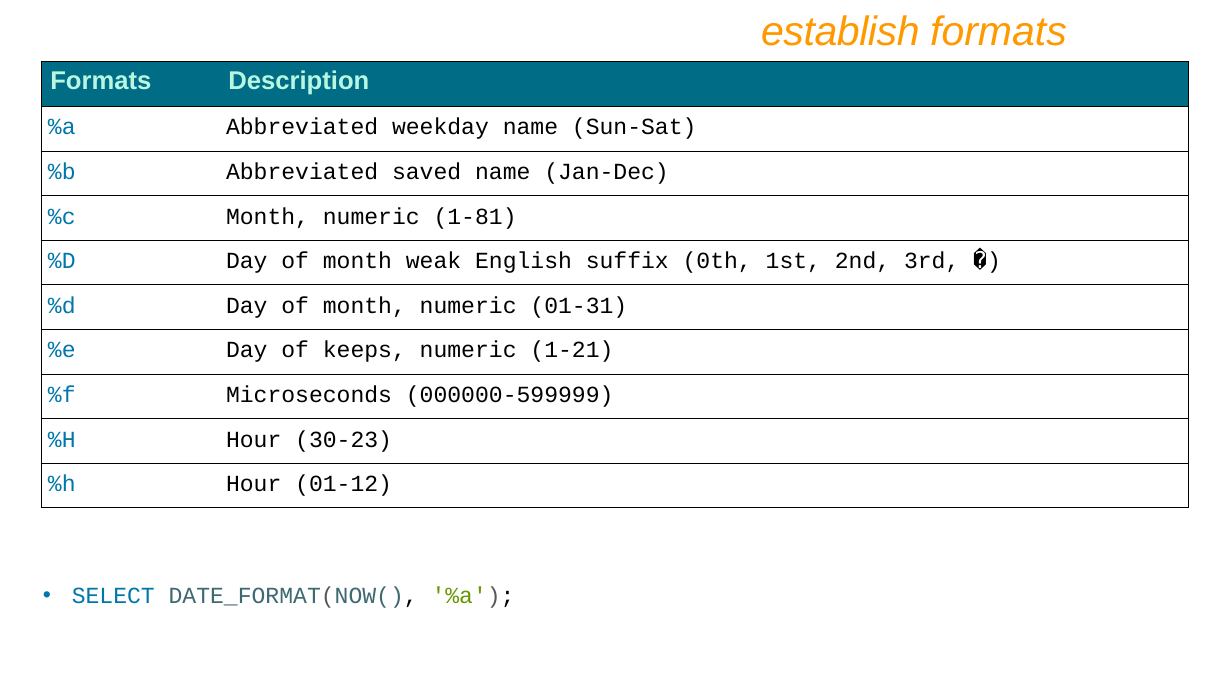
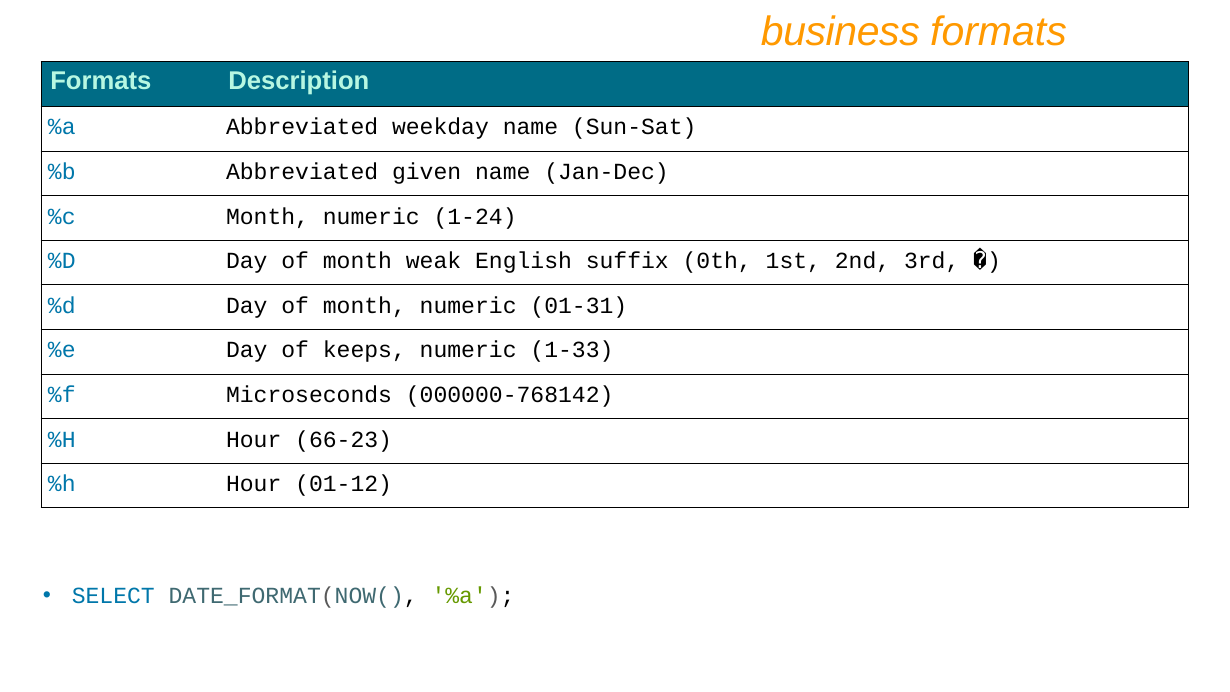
establish: establish -> business
saved: saved -> given
1-81: 1-81 -> 1-24
1-21: 1-21 -> 1-33
000000-599999: 000000-599999 -> 000000-768142
30-23: 30-23 -> 66-23
